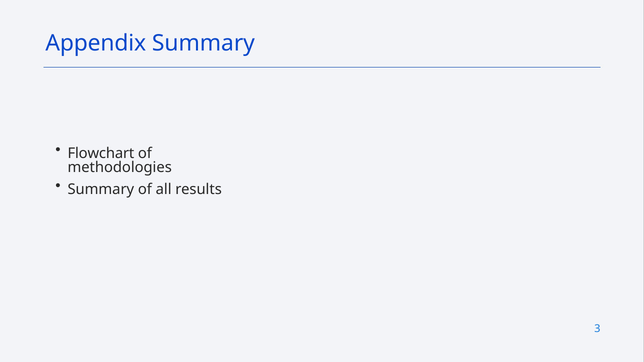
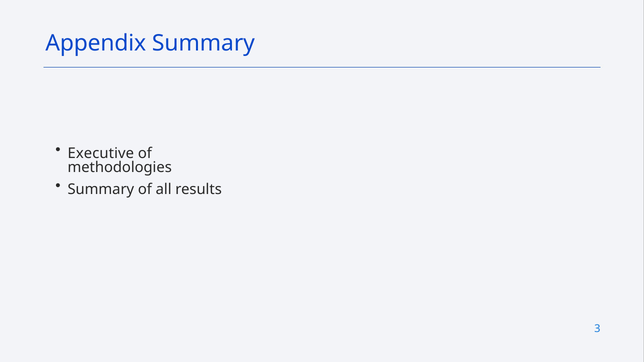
Flowchart: Flowchart -> Executive
